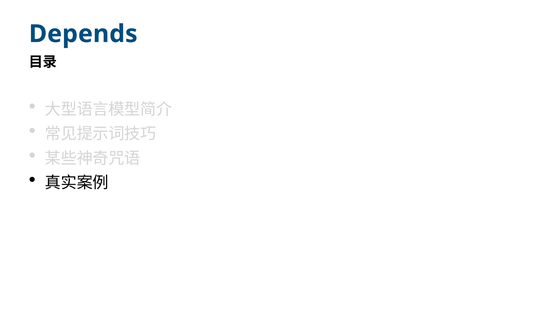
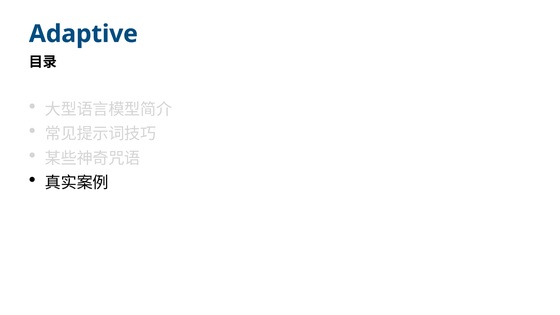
Depends: Depends -> Adaptive
